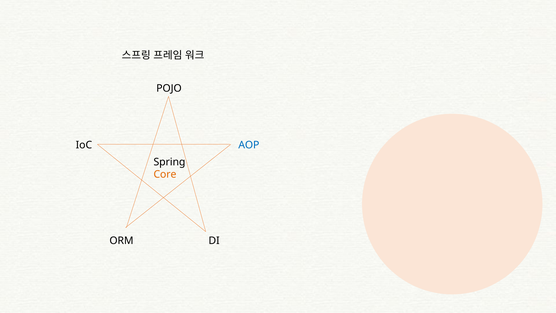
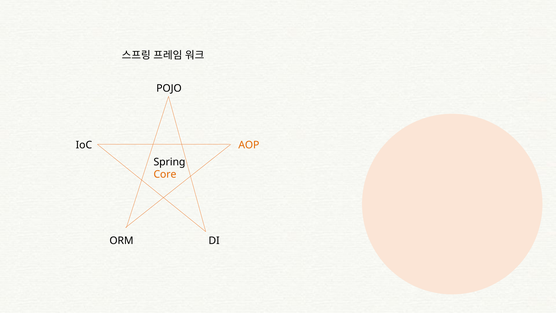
AOP colour: blue -> orange
